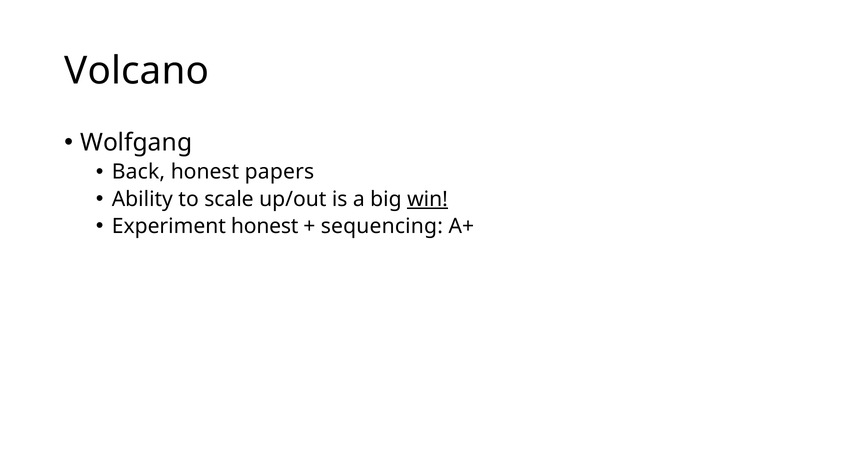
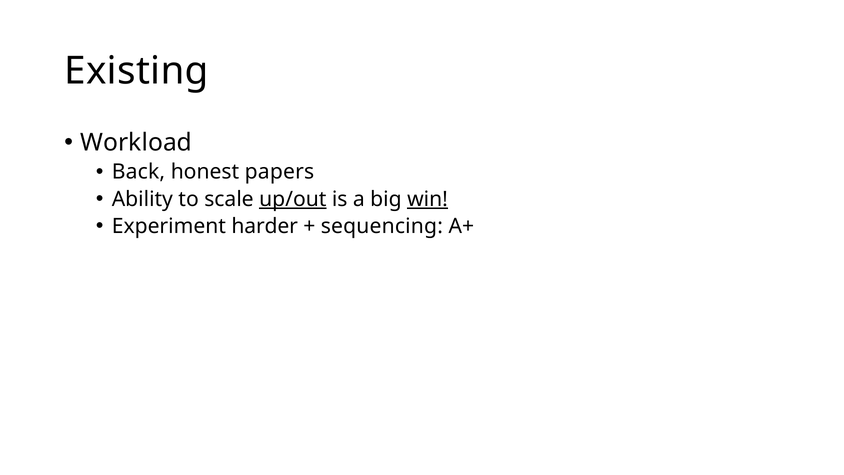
Volcano: Volcano -> Existing
Wolfgang: Wolfgang -> Workload
up/out underline: none -> present
Experiment honest: honest -> harder
